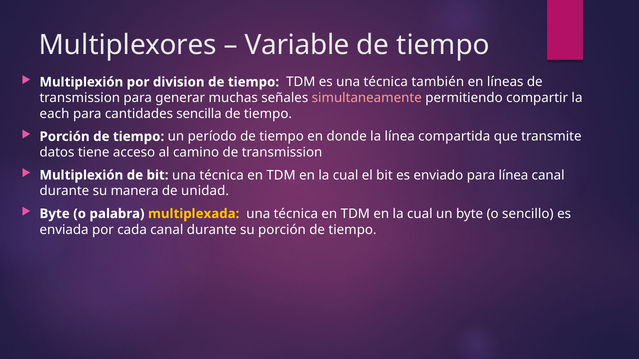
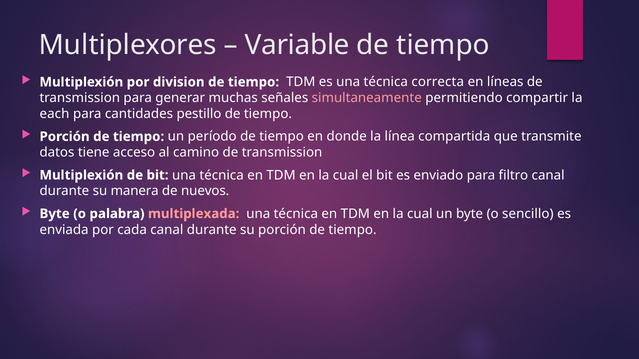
también: también -> correcta
sencilla: sencilla -> pestillo
para línea: línea -> filtro
unidad: unidad -> nuevos
multiplexada colour: yellow -> pink
